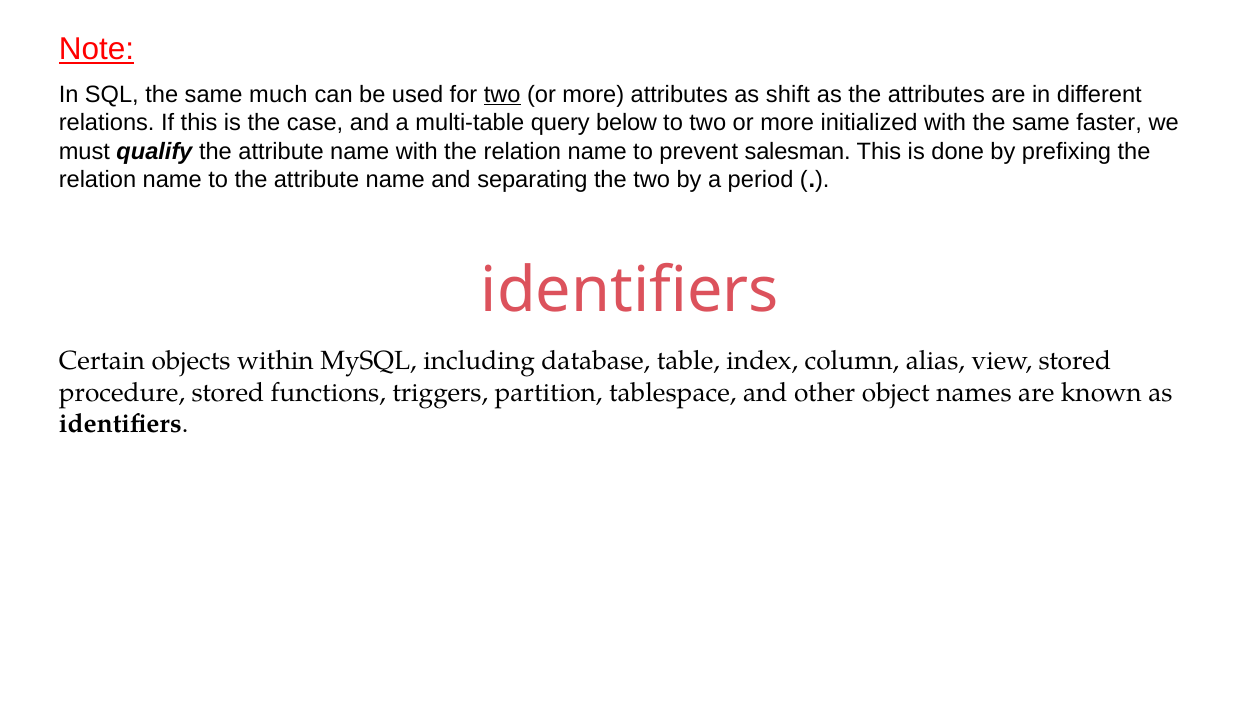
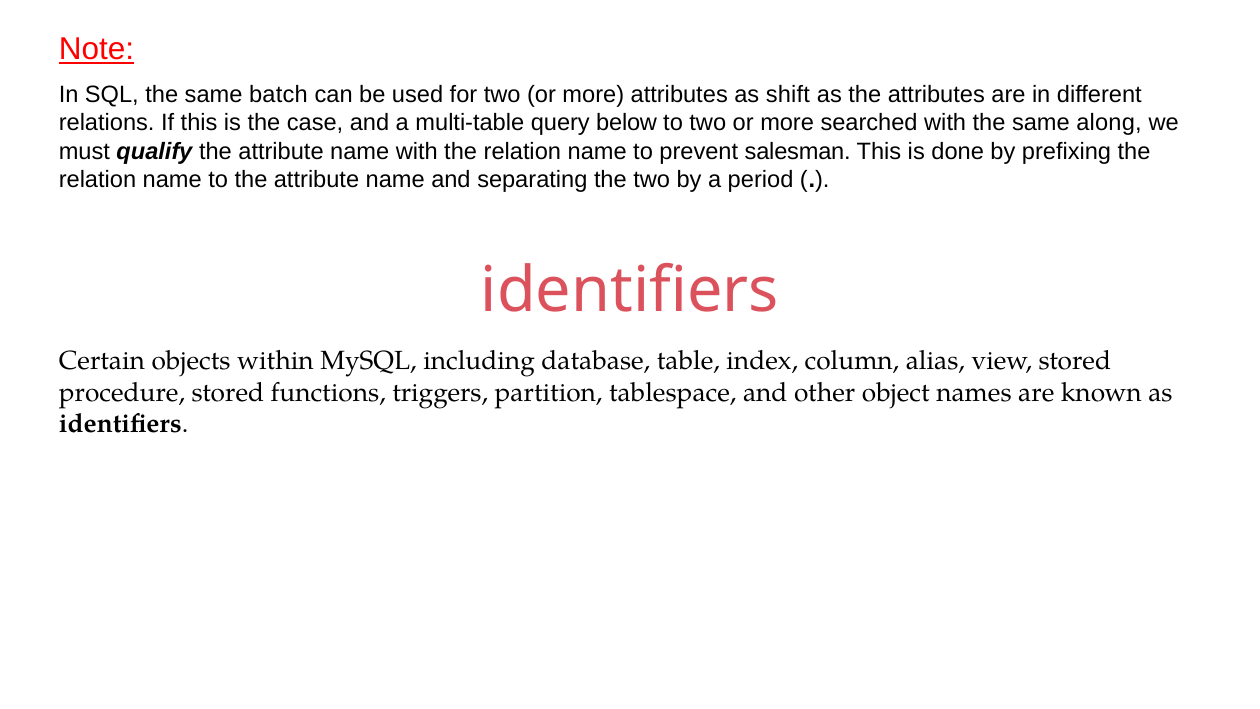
much: much -> batch
two at (502, 95) underline: present -> none
initialized: initialized -> searched
faster: faster -> along
